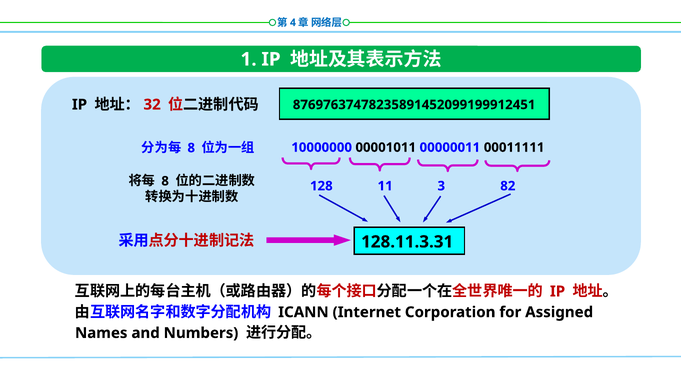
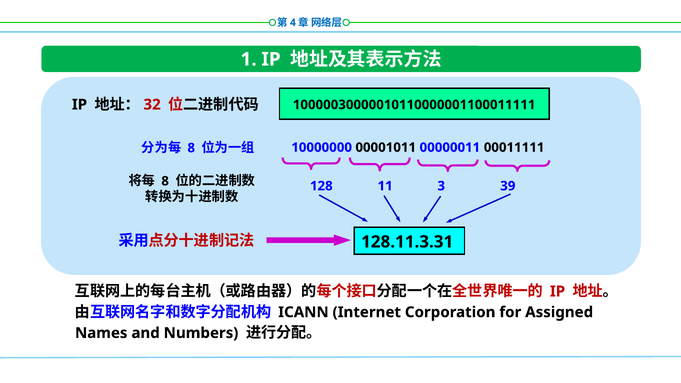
87697637478235891452099199912451: 87697637478235891452099199912451 -> 10000030000010110000001100011111
82: 82 -> 39
